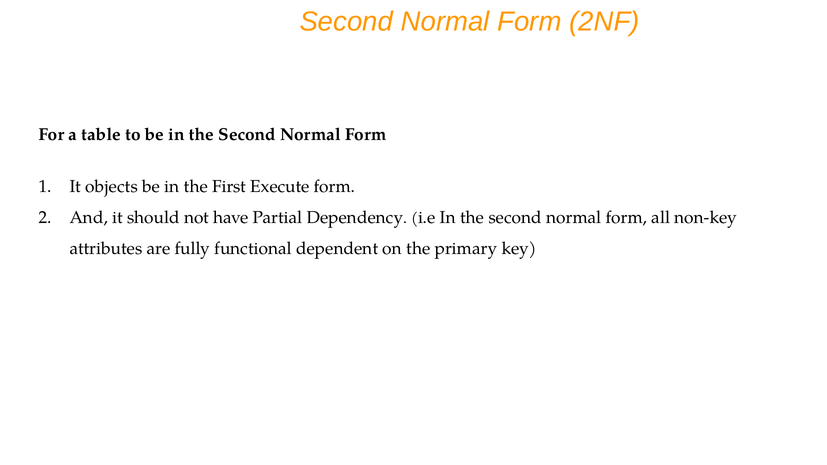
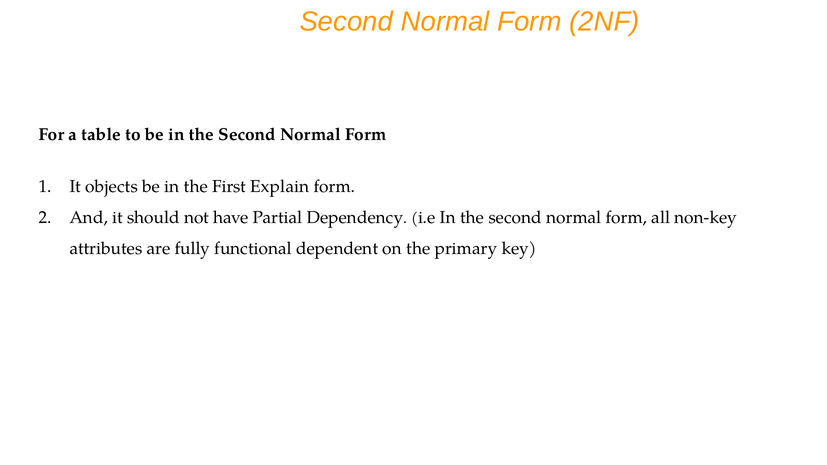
Execute: Execute -> Explain
